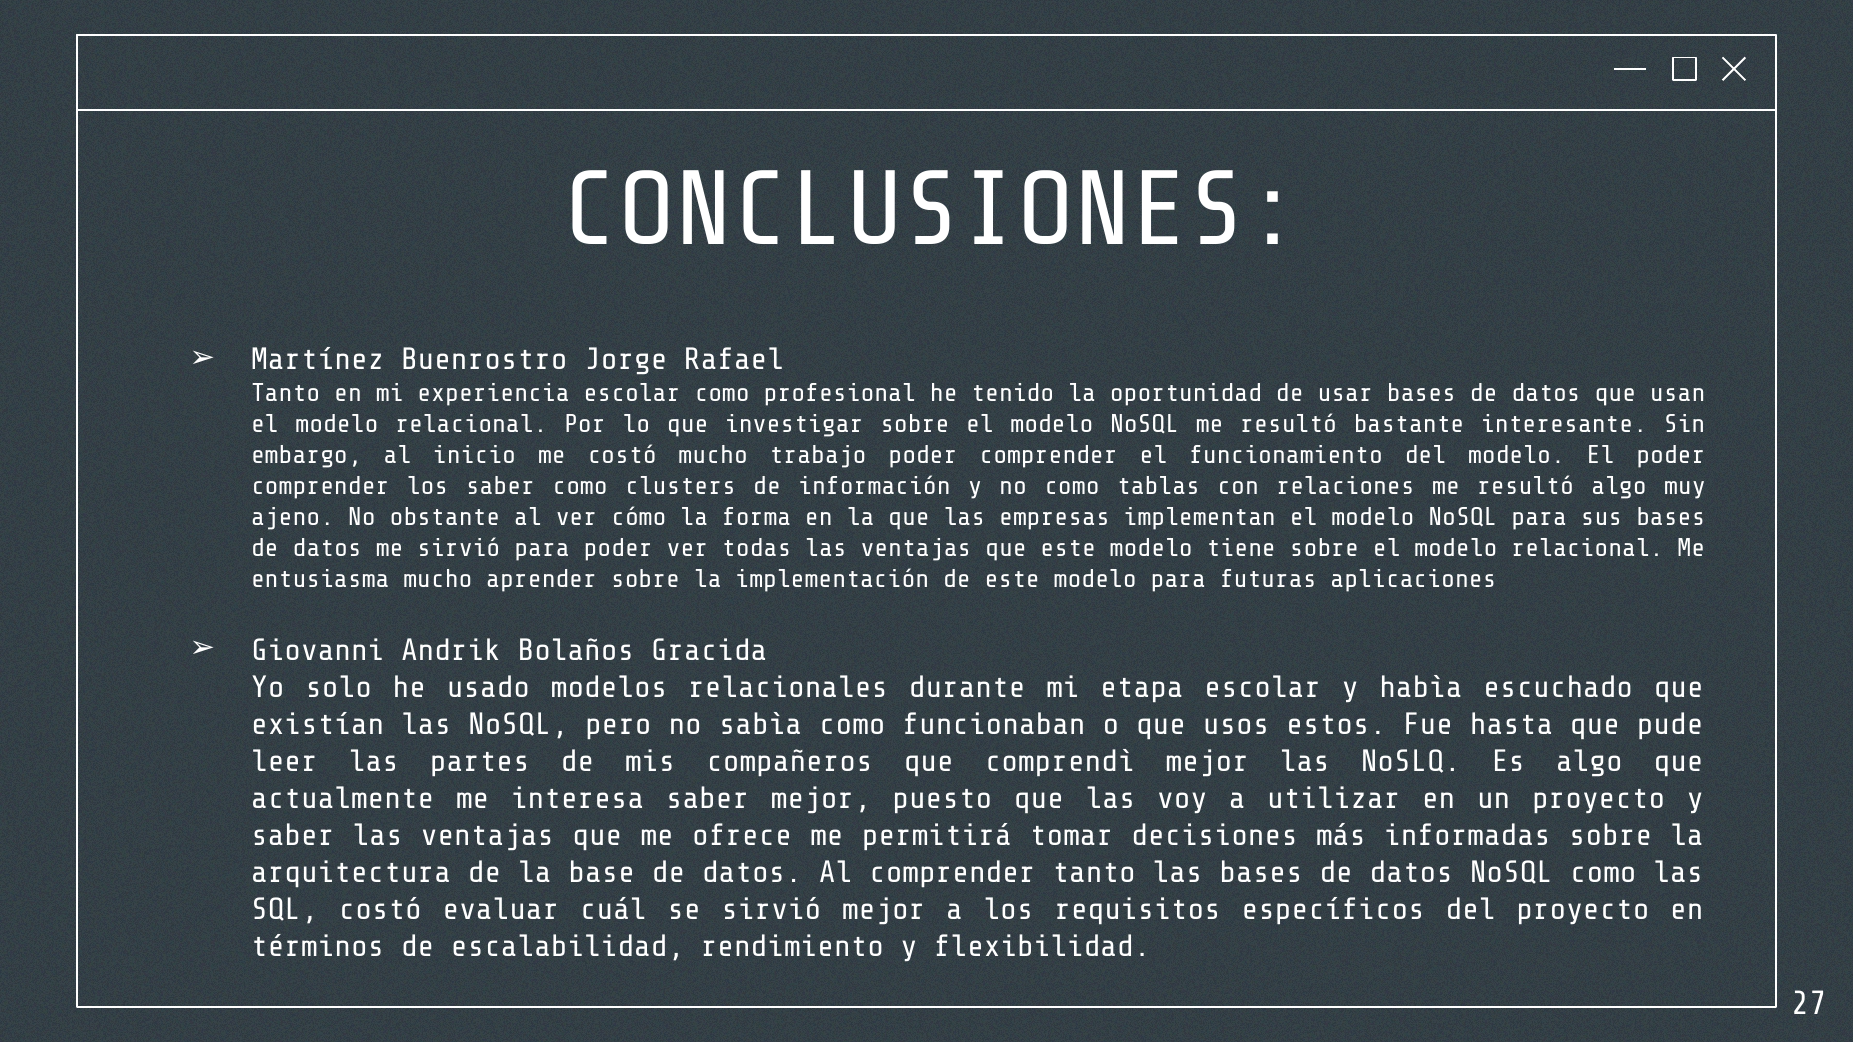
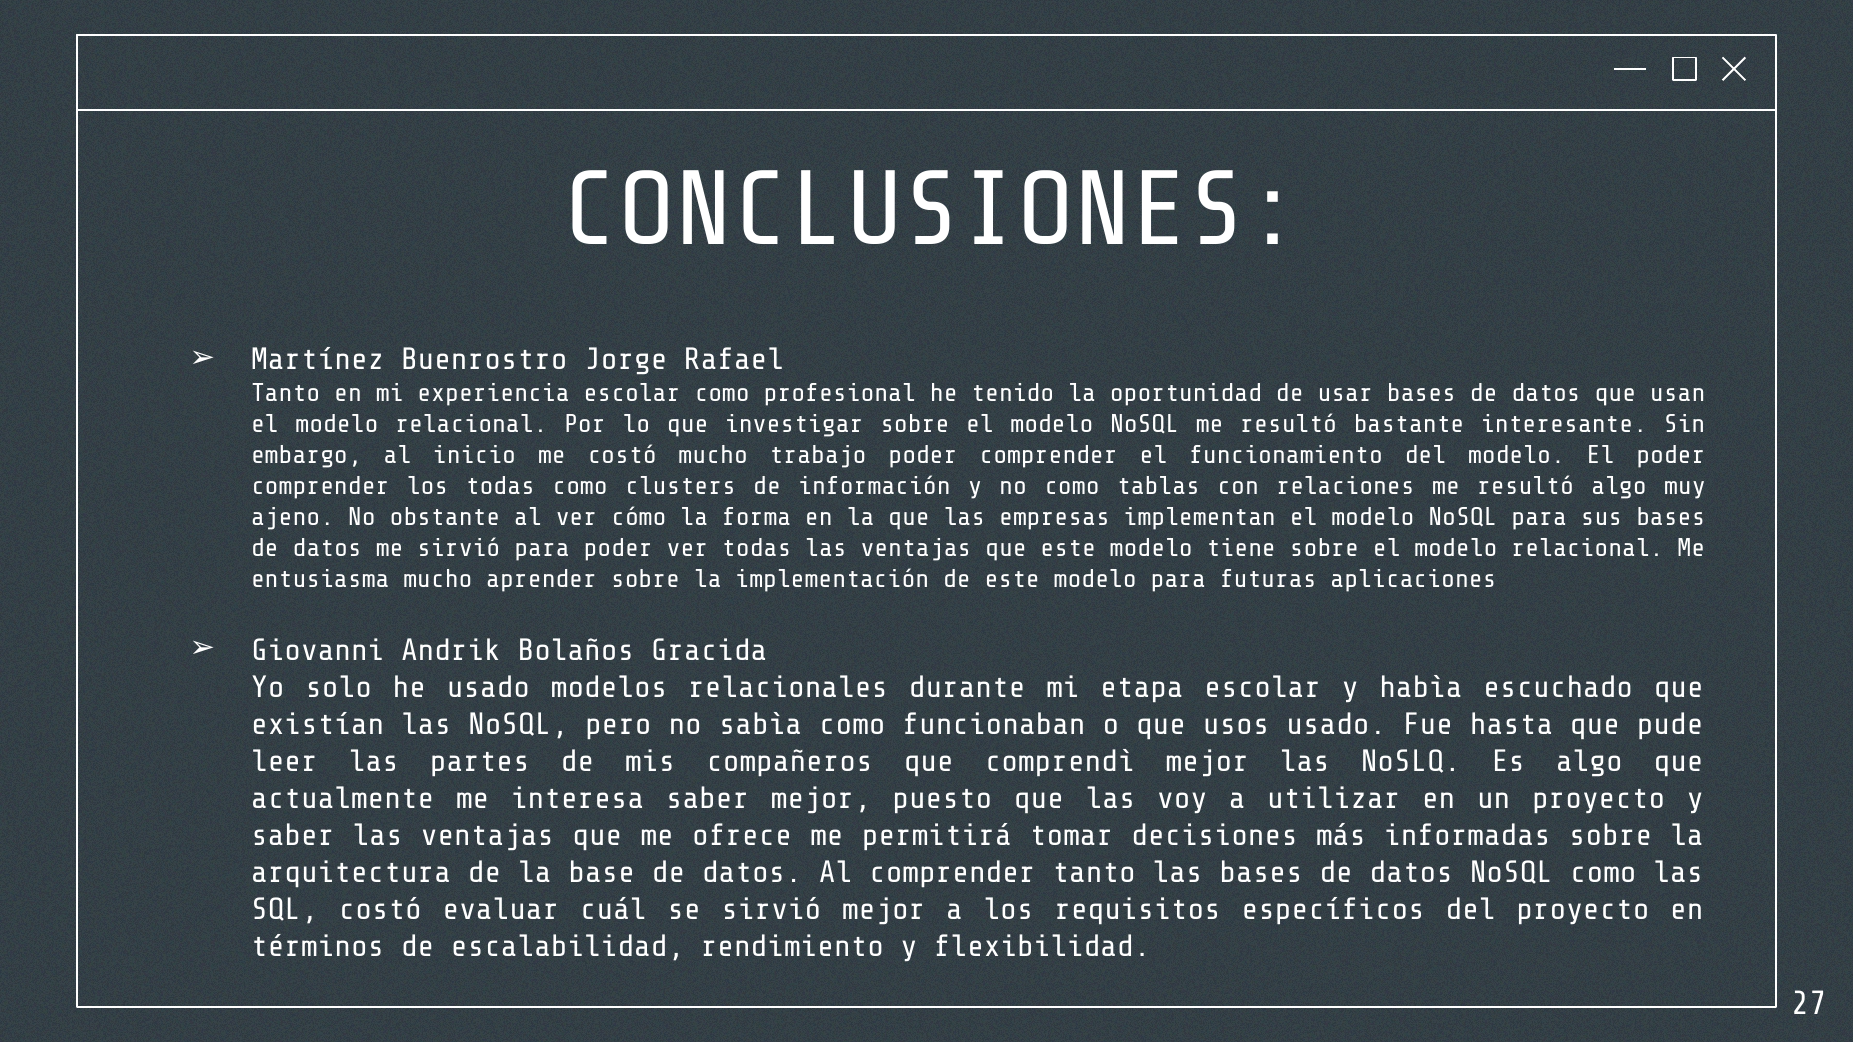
los saber: saber -> todas
usos estos: estos -> usado
